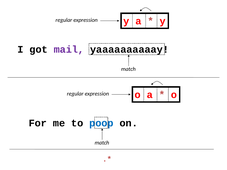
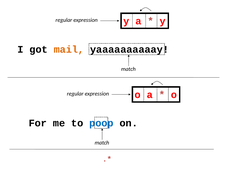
mail colour: purple -> orange
